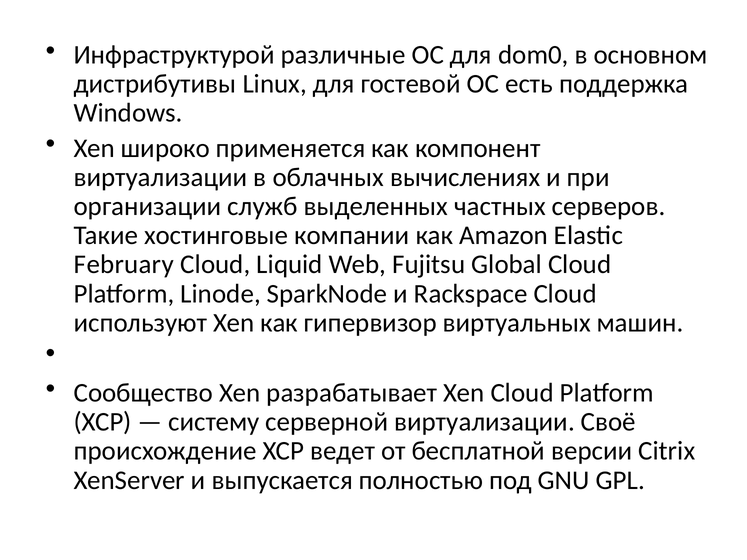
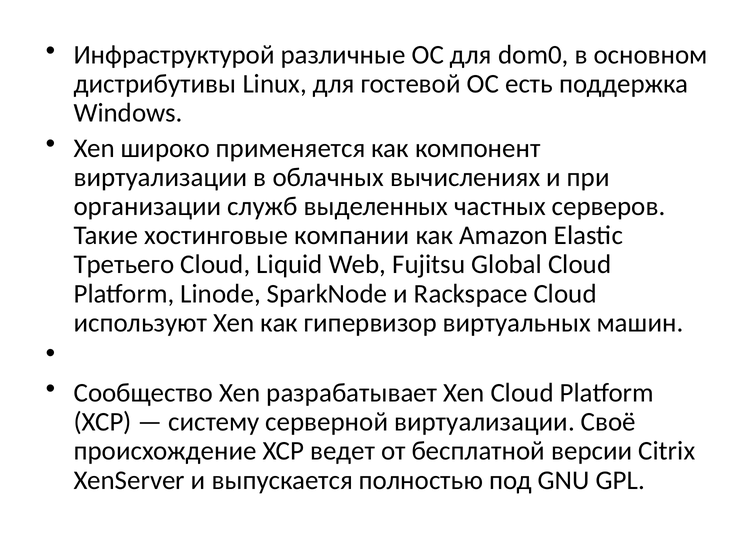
February: February -> Третьего
